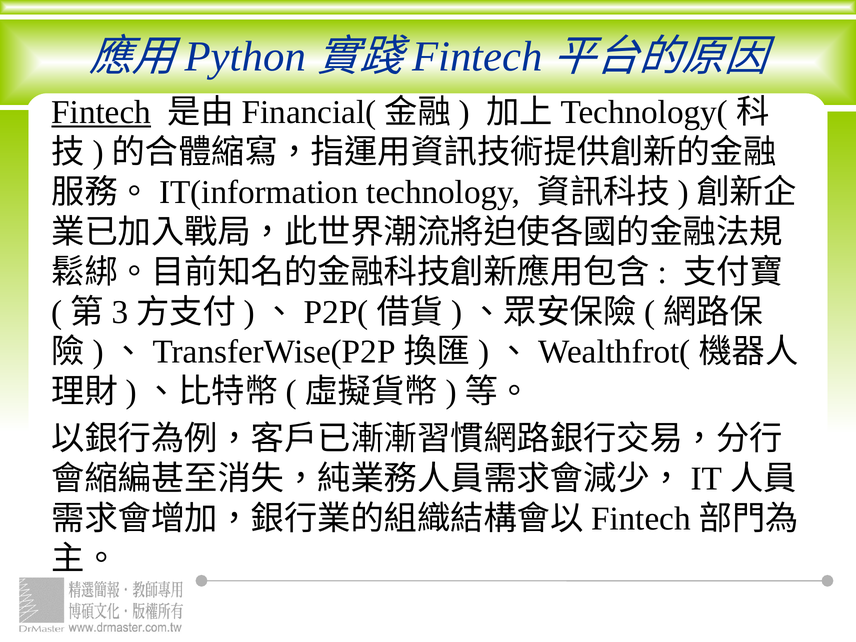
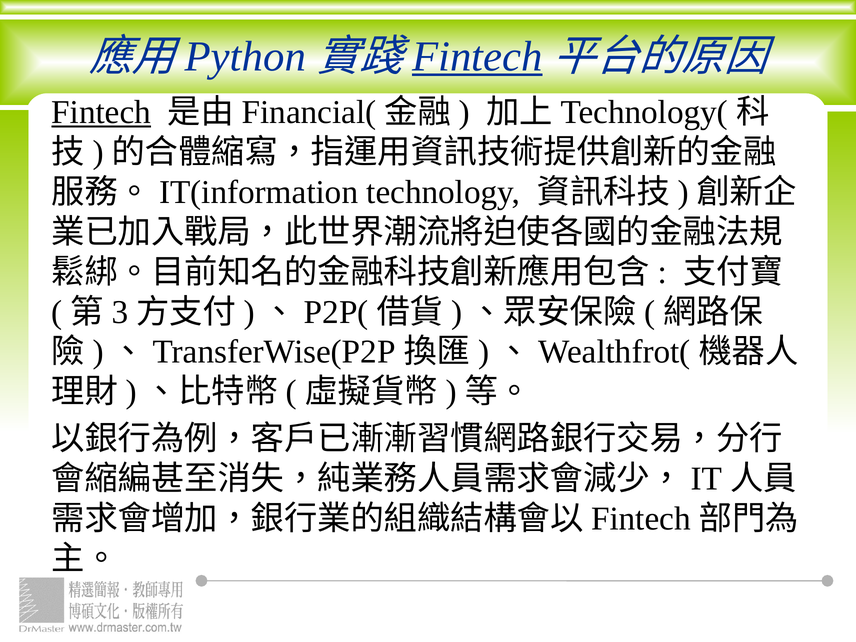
Fintech at (477, 56) underline: none -> present
